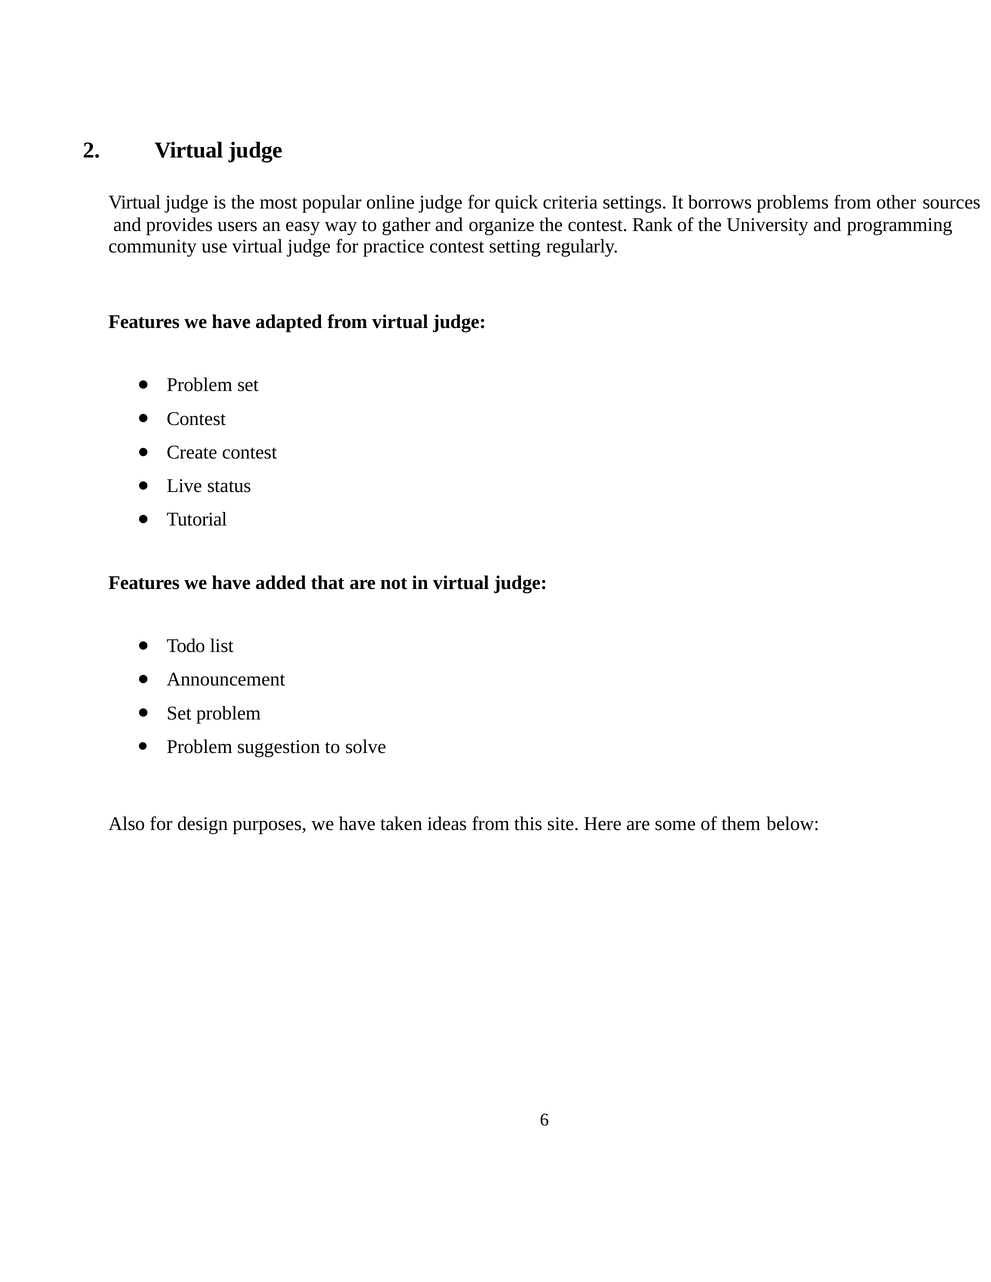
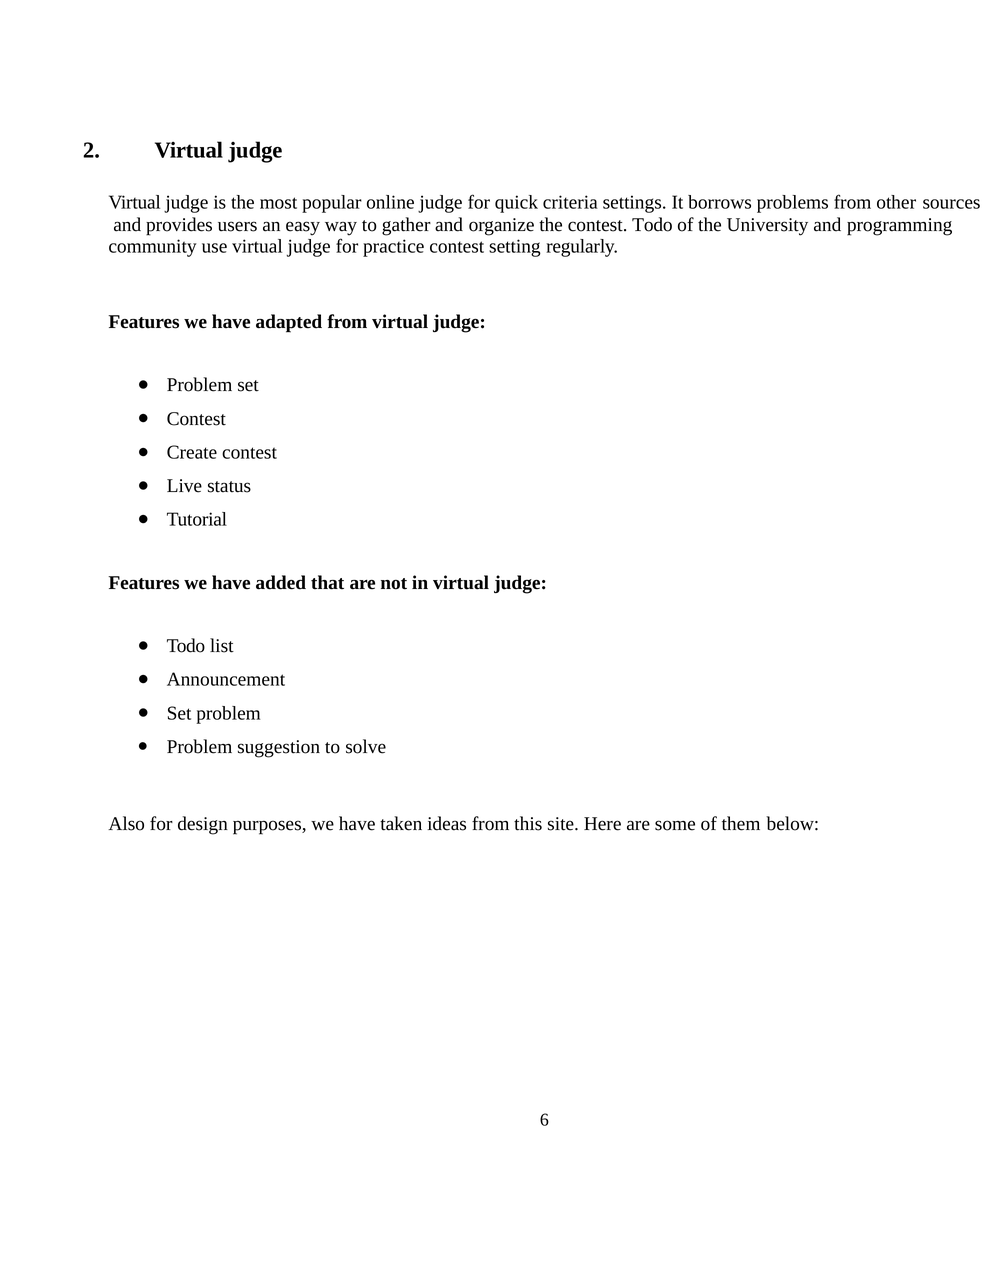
contest Rank: Rank -> Todo
